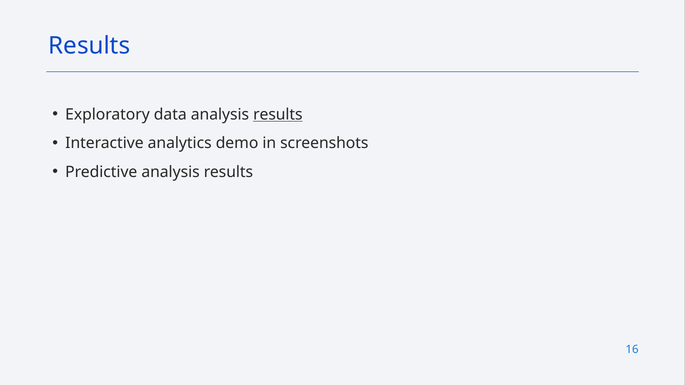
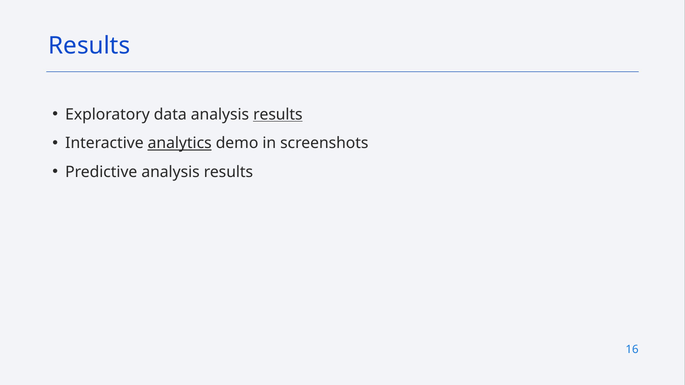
analytics underline: none -> present
